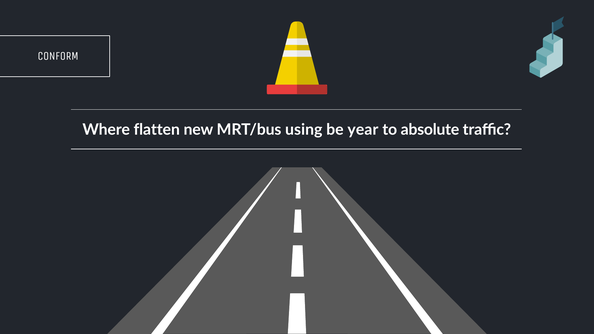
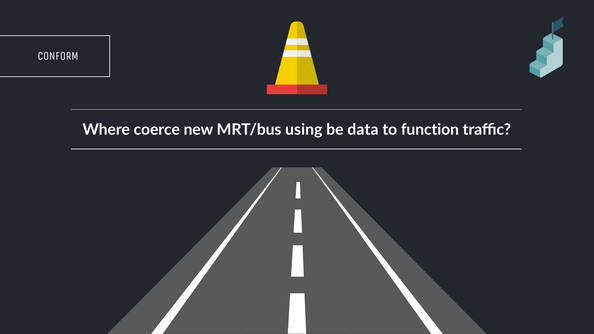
flatten: flatten -> coerce
year: year -> data
absolute: absolute -> function
